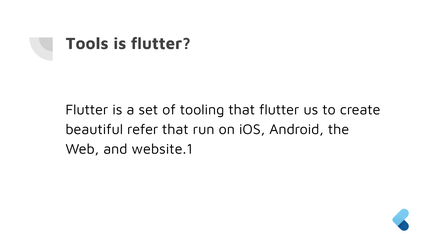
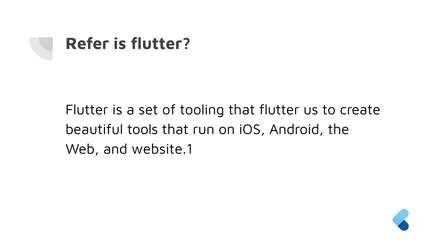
Tools: Tools -> Refer
refer: refer -> tools
